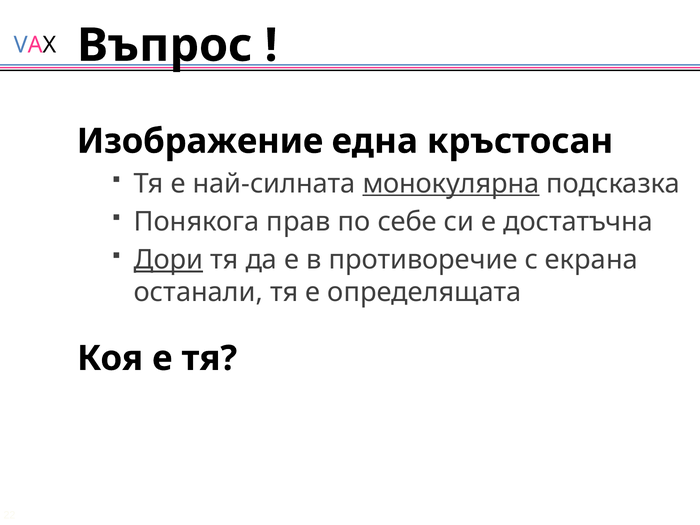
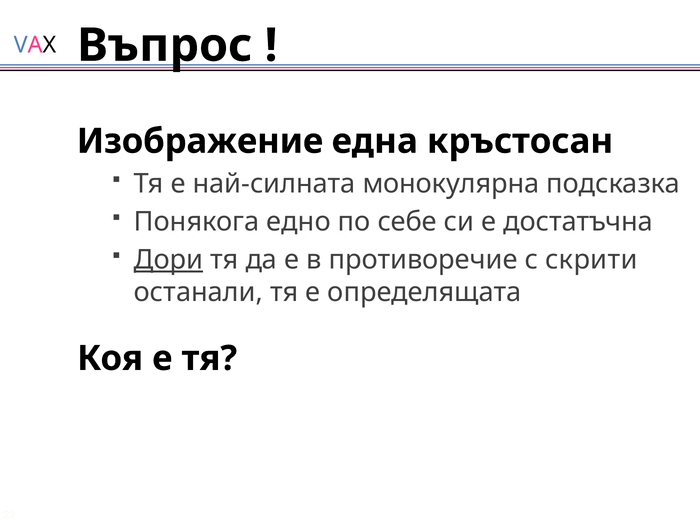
монокулярна underline: present -> none
прав: прав -> едно
екрана: екрана -> скрити
